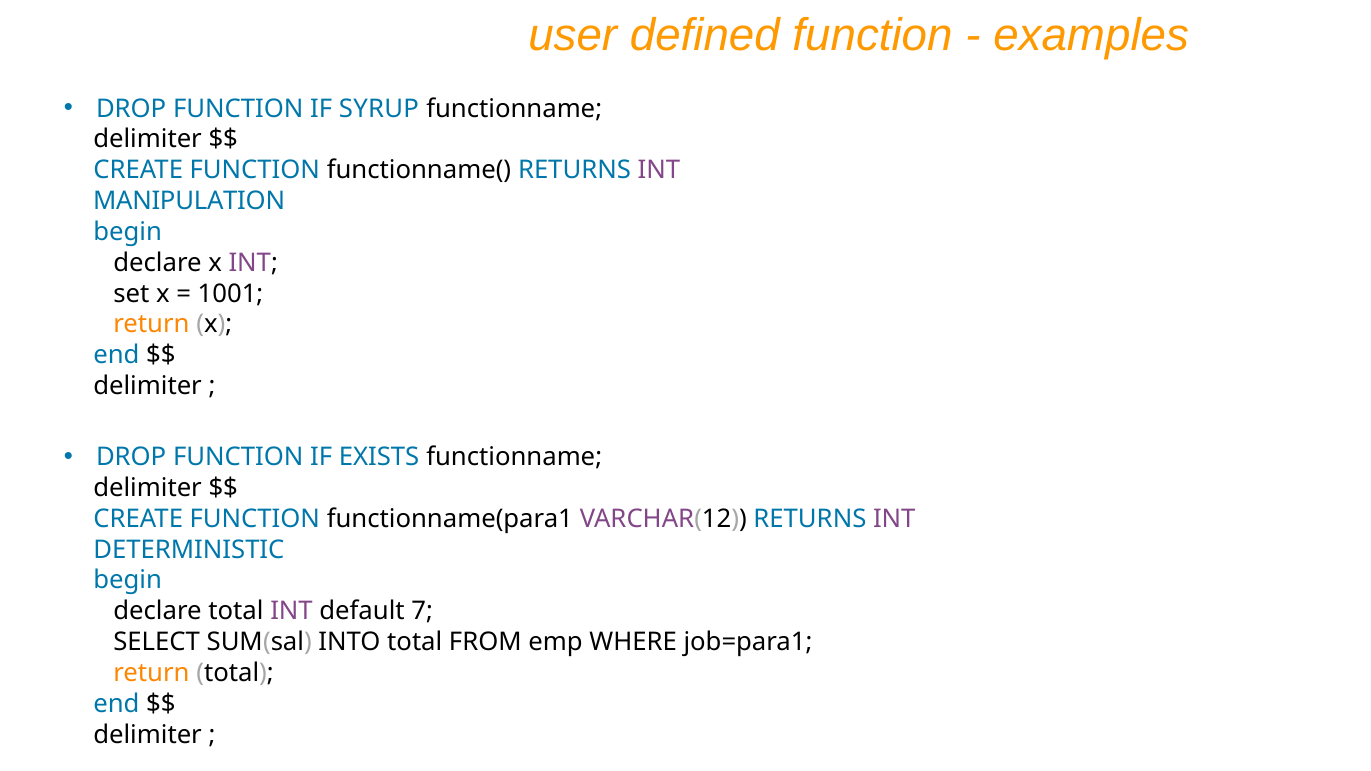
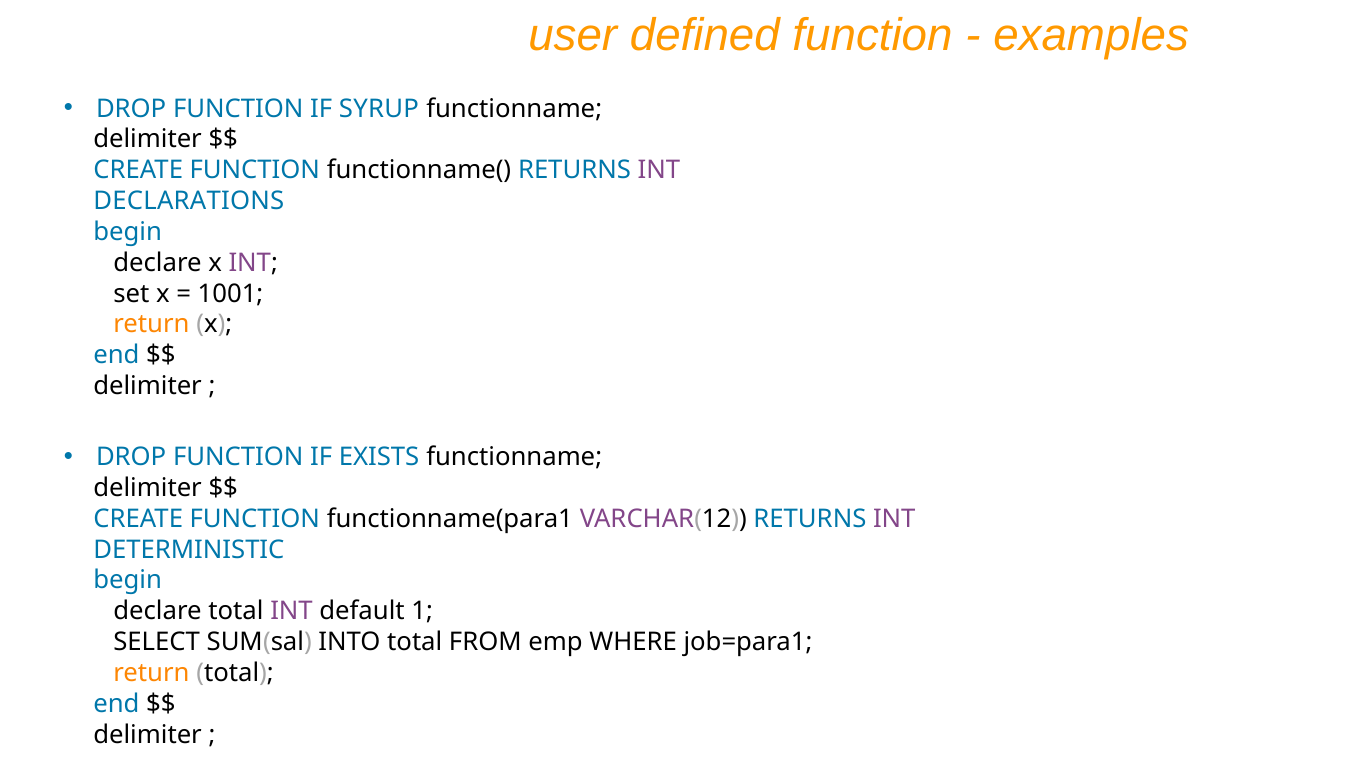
MANIPULATION: MANIPULATION -> DECLARATIONS
7: 7 -> 1
